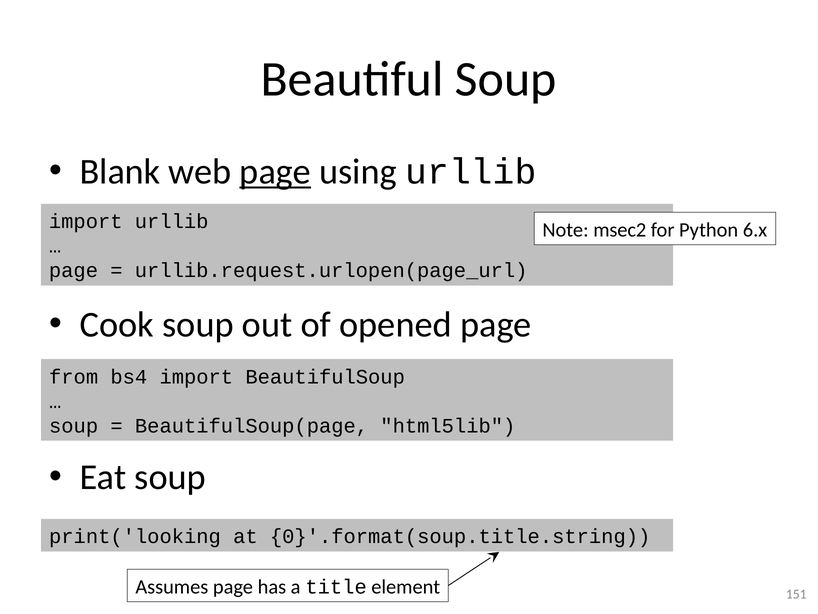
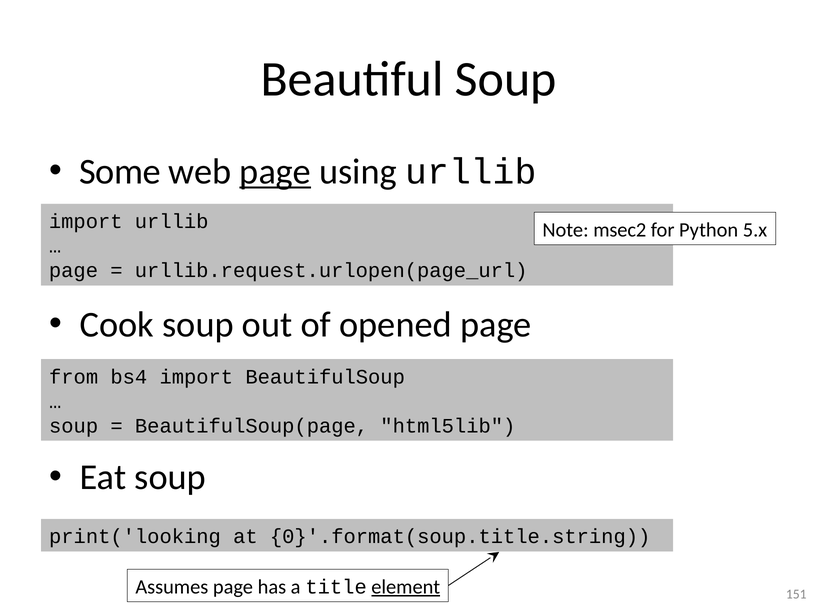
Blank: Blank -> Some
6.x: 6.x -> 5.x
element underline: none -> present
